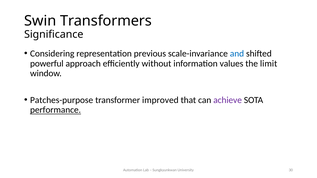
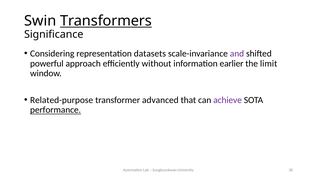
Transformers underline: none -> present
previous: previous -> datasets
and colour: blue -> purple
values: values -> earlier
Patches-purpose: Patches-purpose -> Related-purpose
improved: improved -> advanced
